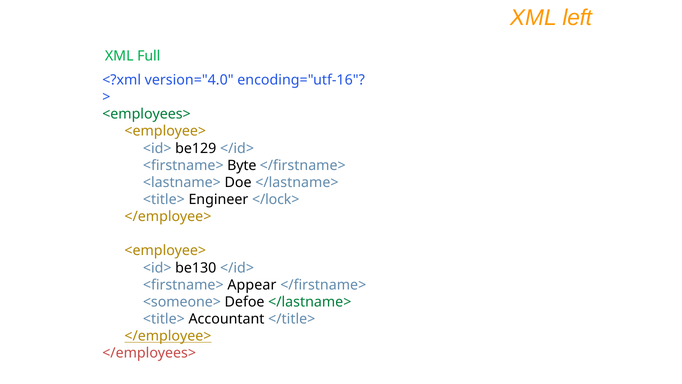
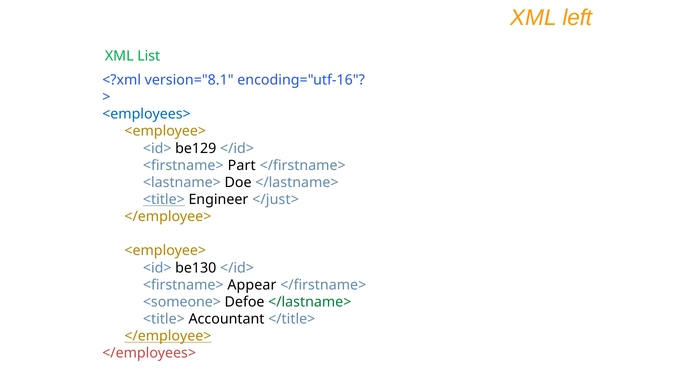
Full: Full -> List
version="4.0: version="4.0 -> version="8.1
<employees> colour: green -> blue
Byte: Byte -> Part
<title> at (164, 199) underline: none -> present
</lock>: </lock> -> </just>
